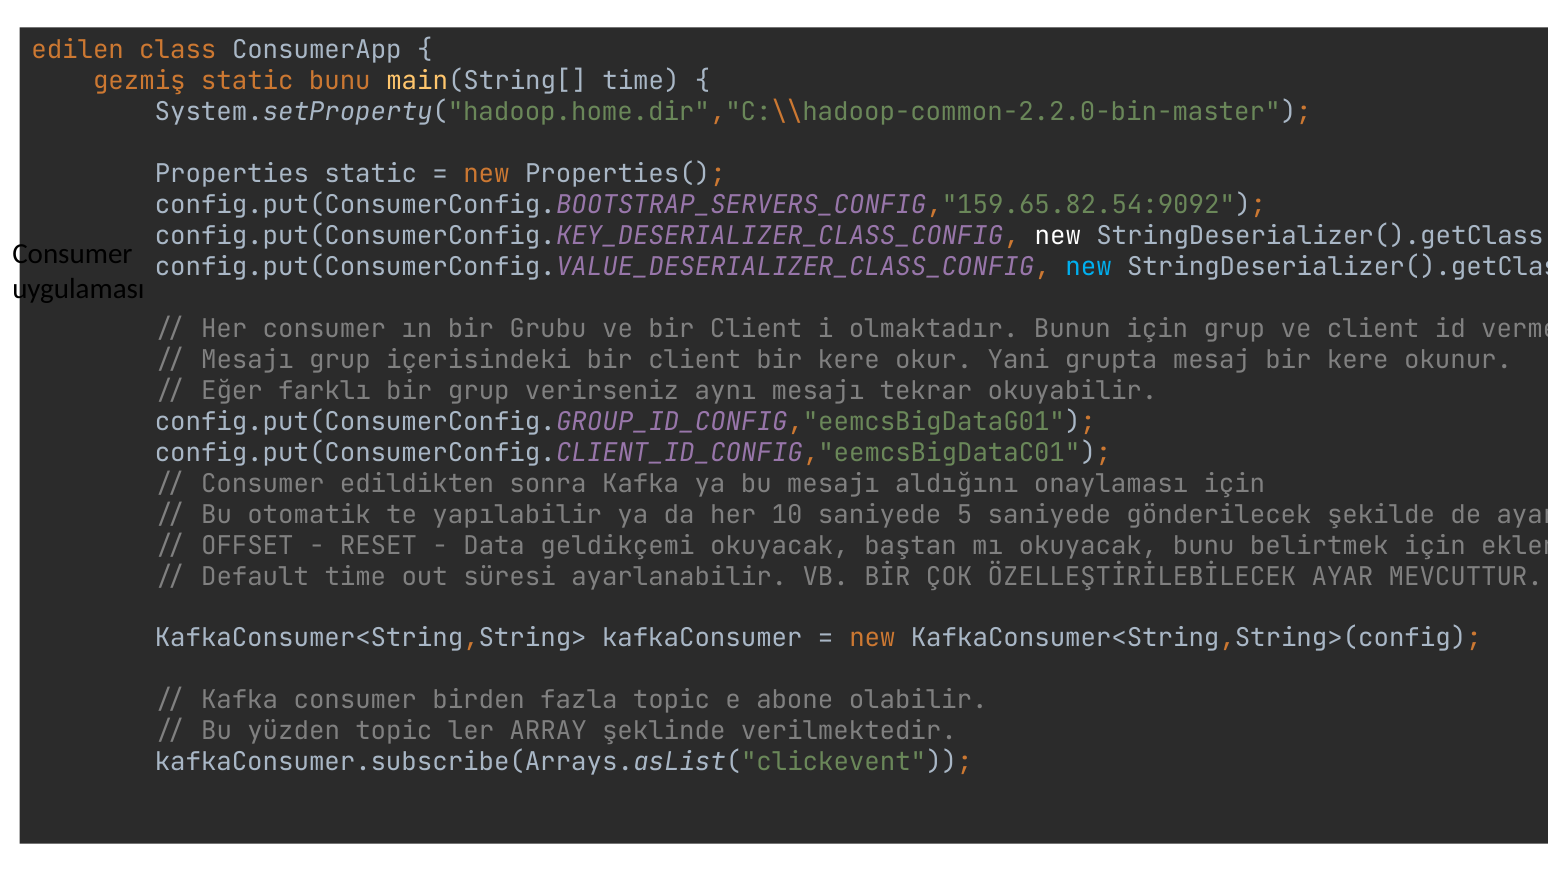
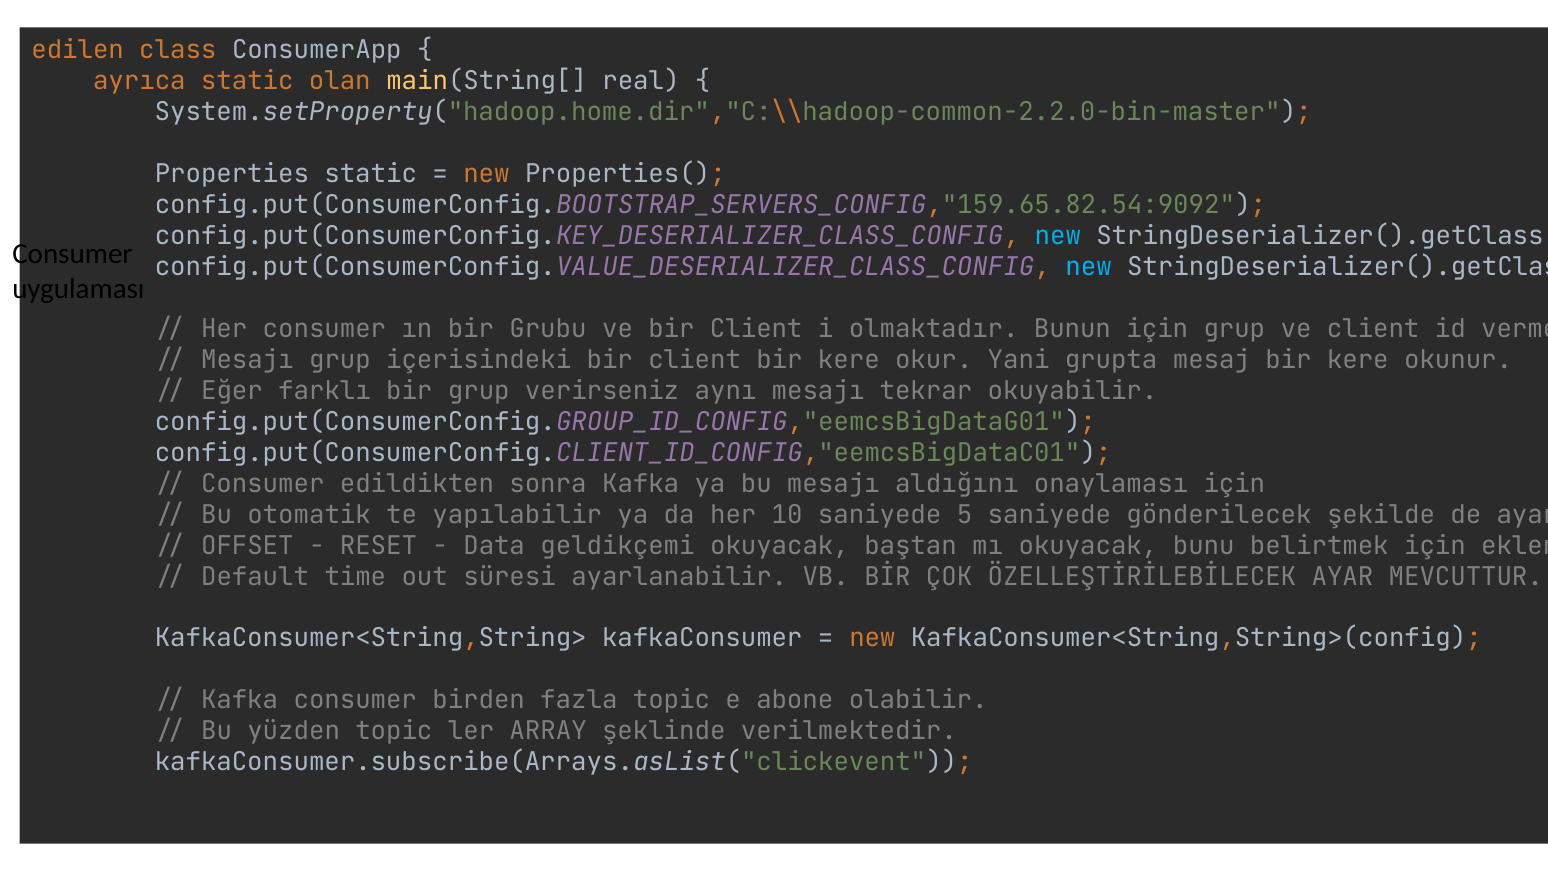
gezmiş: gezmiş -> ayrıca
static bunu: bunu -> olan
main(String[ time: time -> real
new at (1058, 236) colour: white -> light blue
